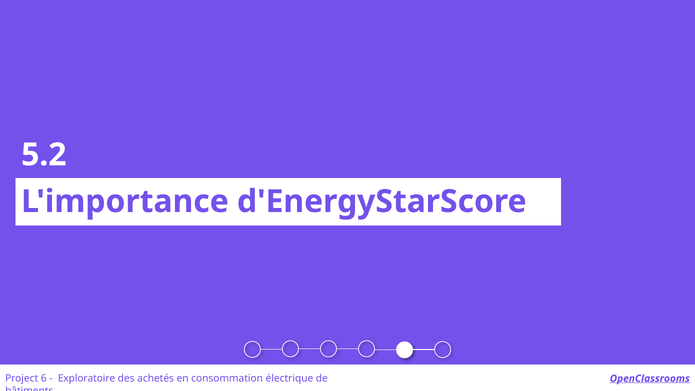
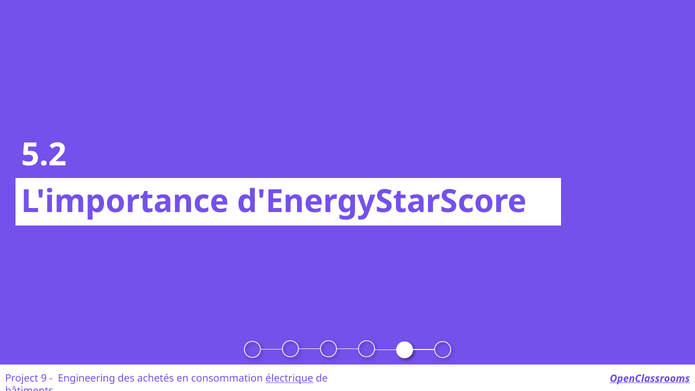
6: 6 -> 9
Exploratoire: Exploratoire -> Engineering
électrique underline: none -> present
